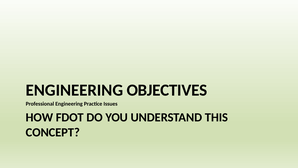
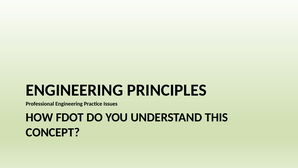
OBJECTIVES: OBJECTIVES -> PRINCIPLES
